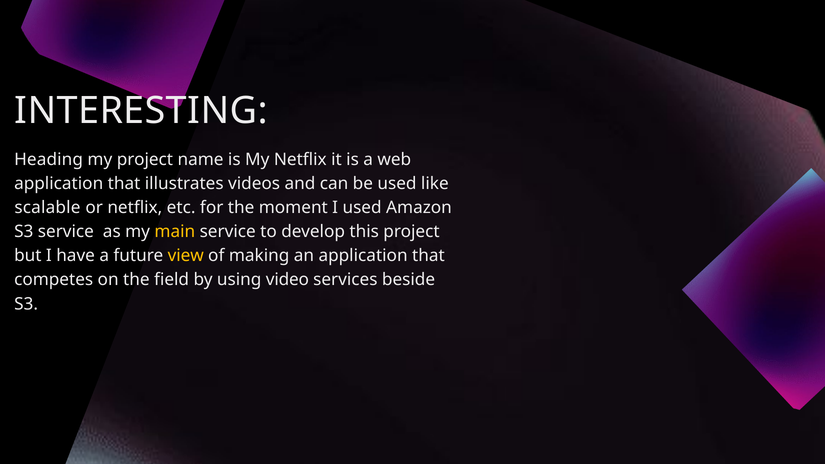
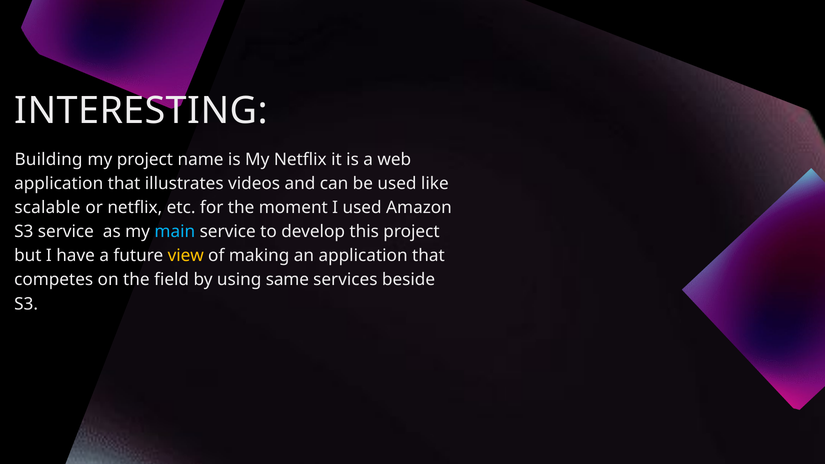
Heading: Heading -> Building
main colour: yellow -> light blue
video: video -> same
